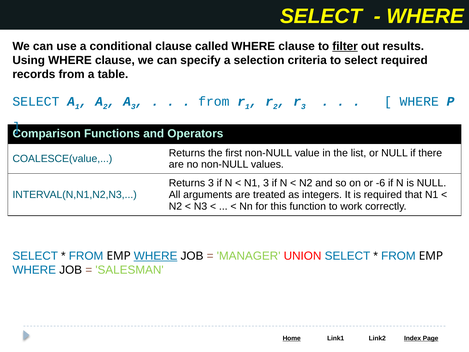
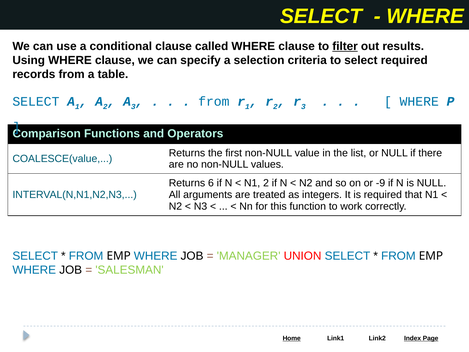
Returns 3: 3 -> 6
N1 3: 3 -> 2
-6: -6 -> -9
WHERE at (156, 256) underline: present -> none
